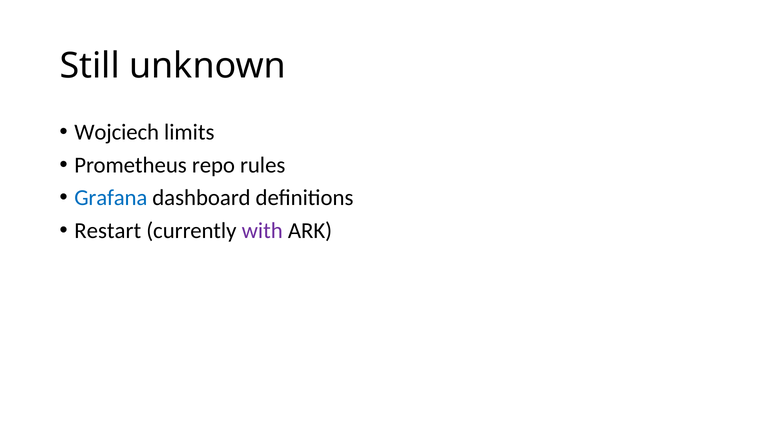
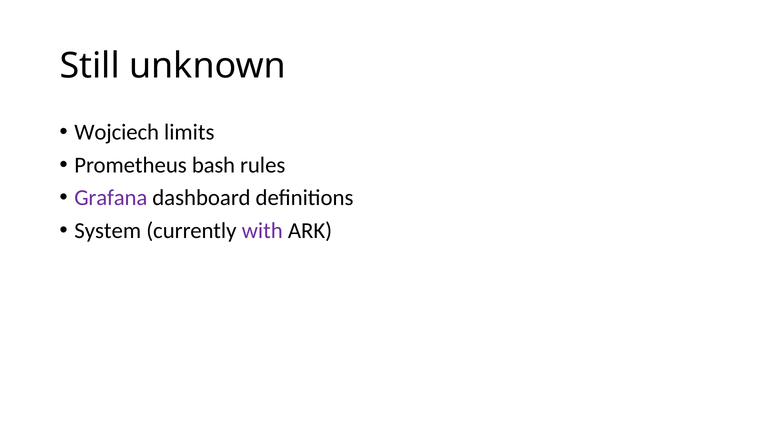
repo: repo -> bash
Grafana colour: blue -> purple
Restart: Restart -> System
